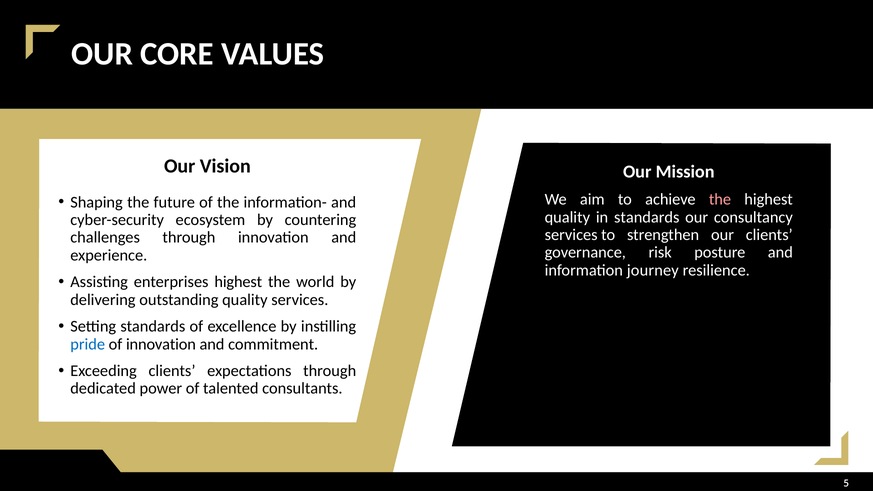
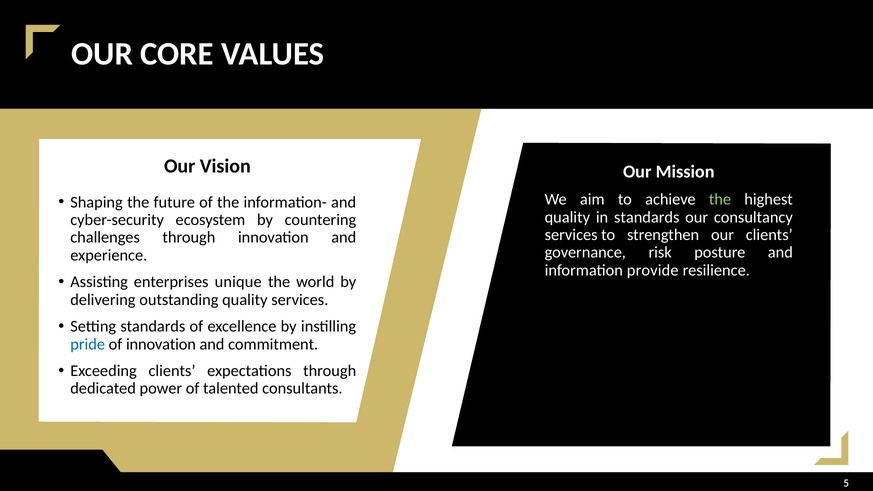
the at (720, 199) colour: pink -> light green
journey: journey -> provide
enterprises highest: highest -> unique
